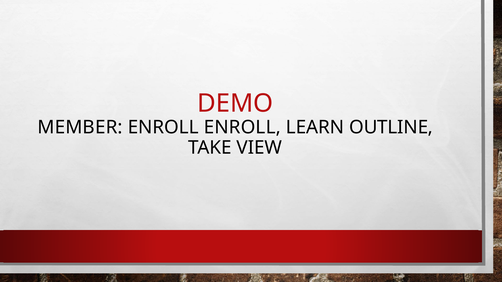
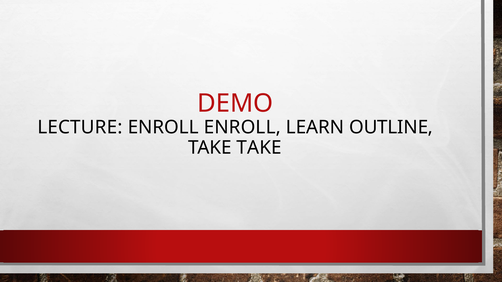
MEMBER: MEMBER -> LECTURE
TAKE VIEW: VIEW -> TAKE
